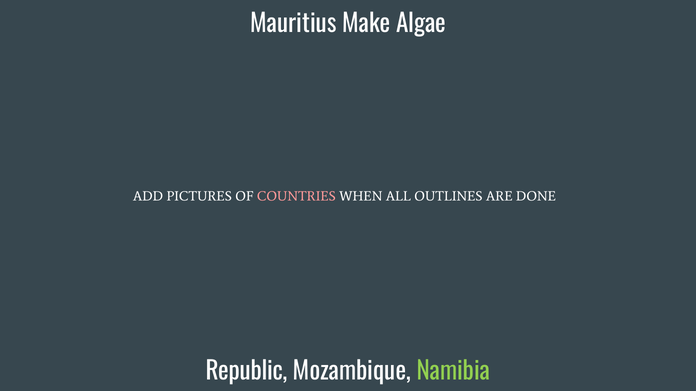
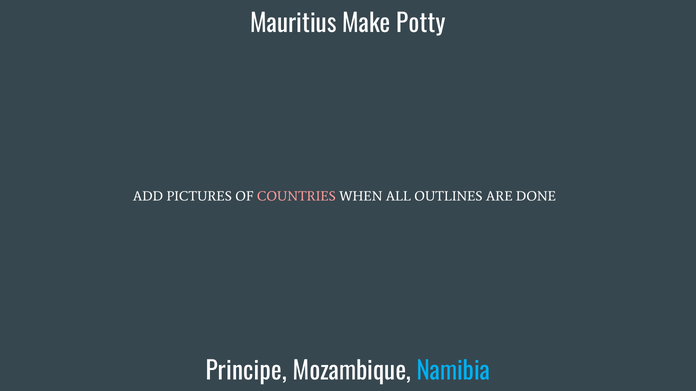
Algae: Algae -> Potty
Republic: Republic -> Principe
Namibia colour: light green -> light blue
